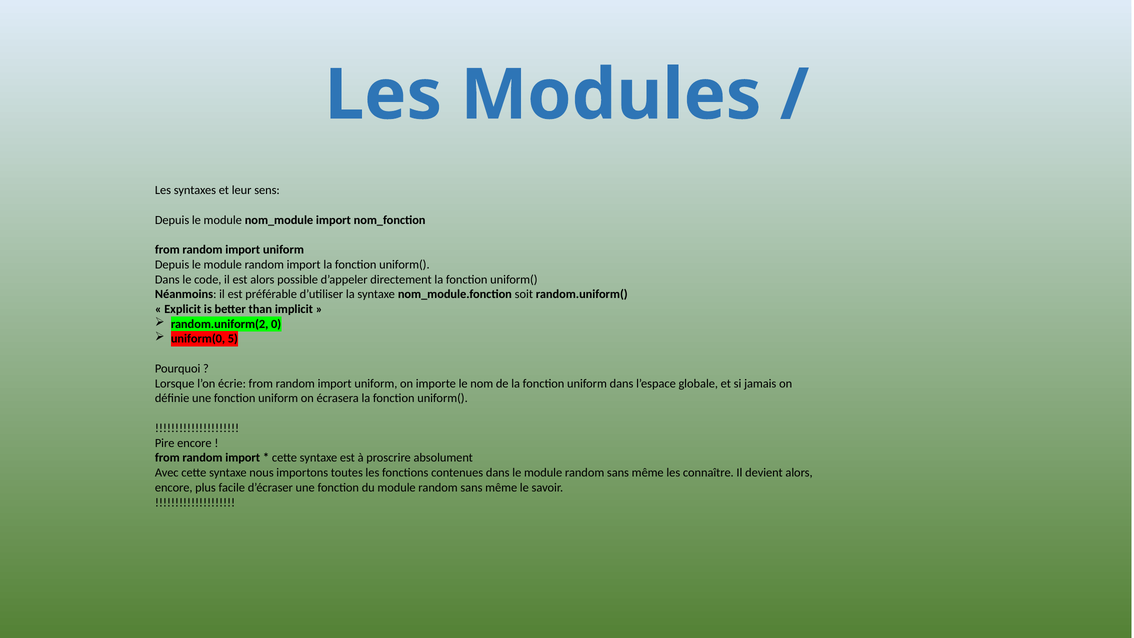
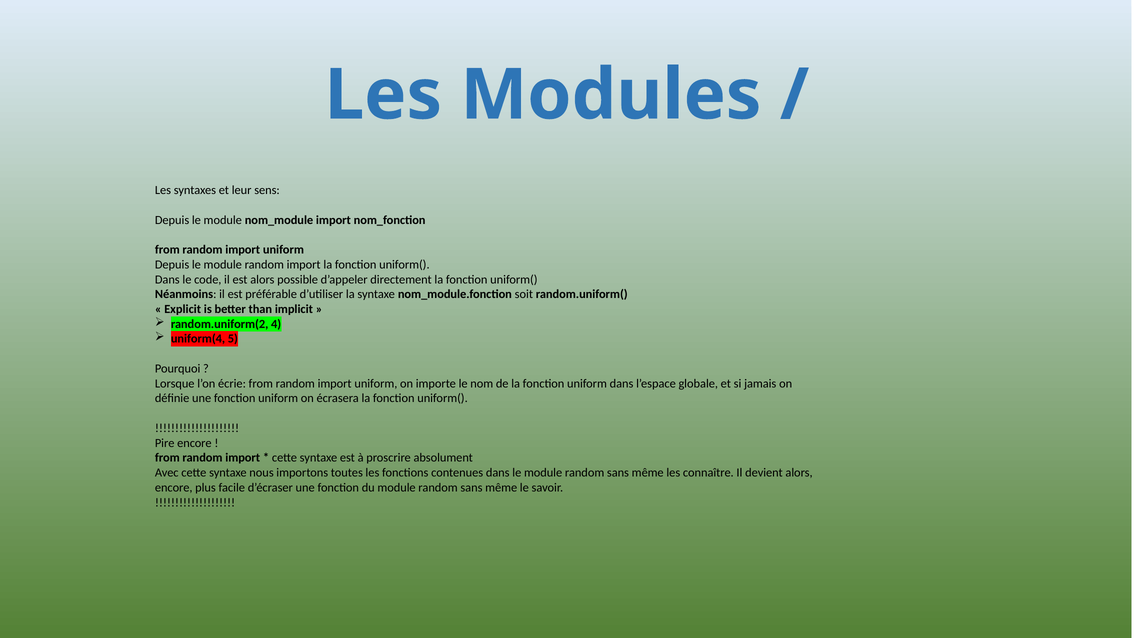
0: 0 -> 4
uniform(0: uniform(0 -> uniform(4
